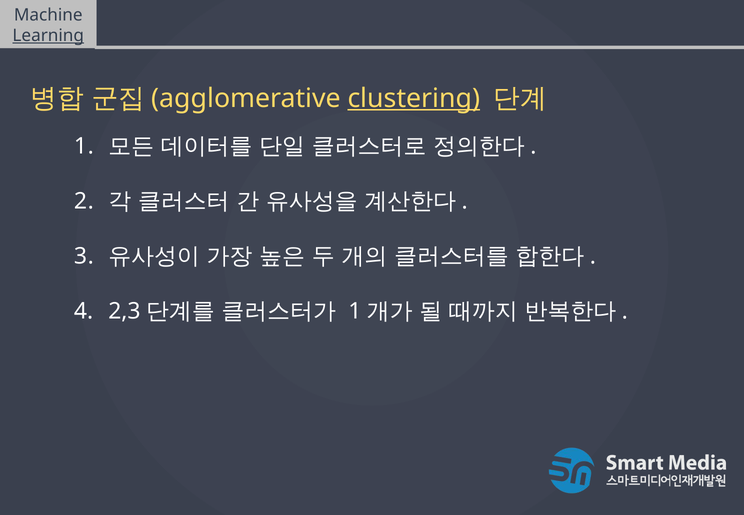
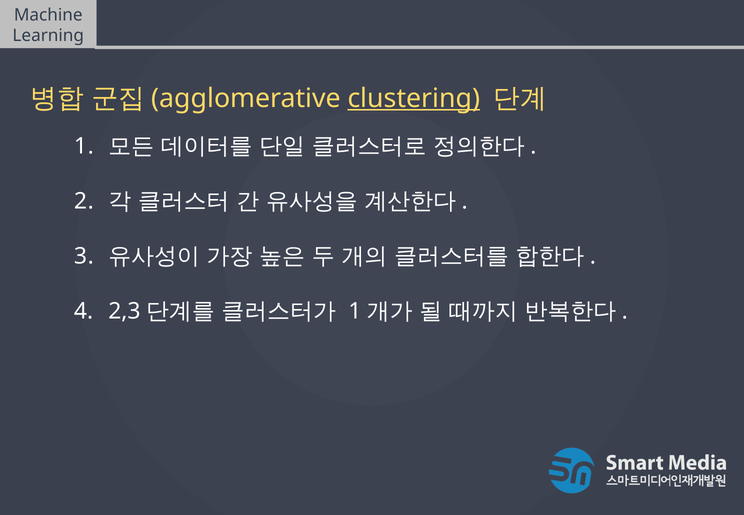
Learning underline: present -> none
